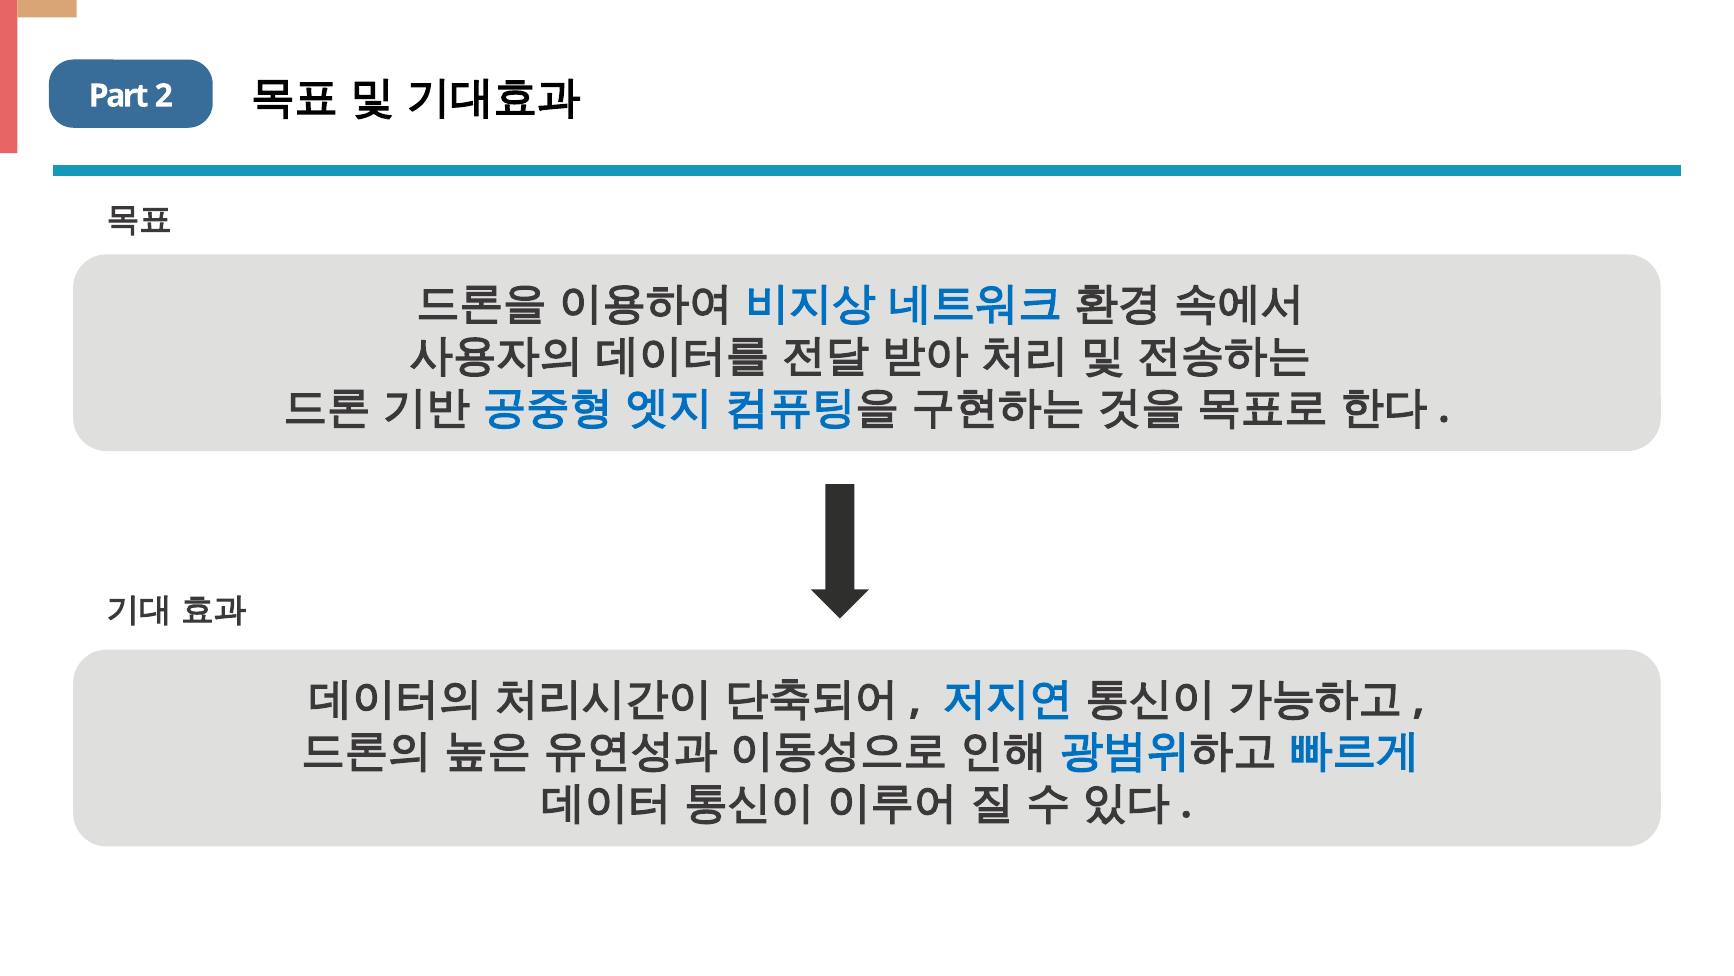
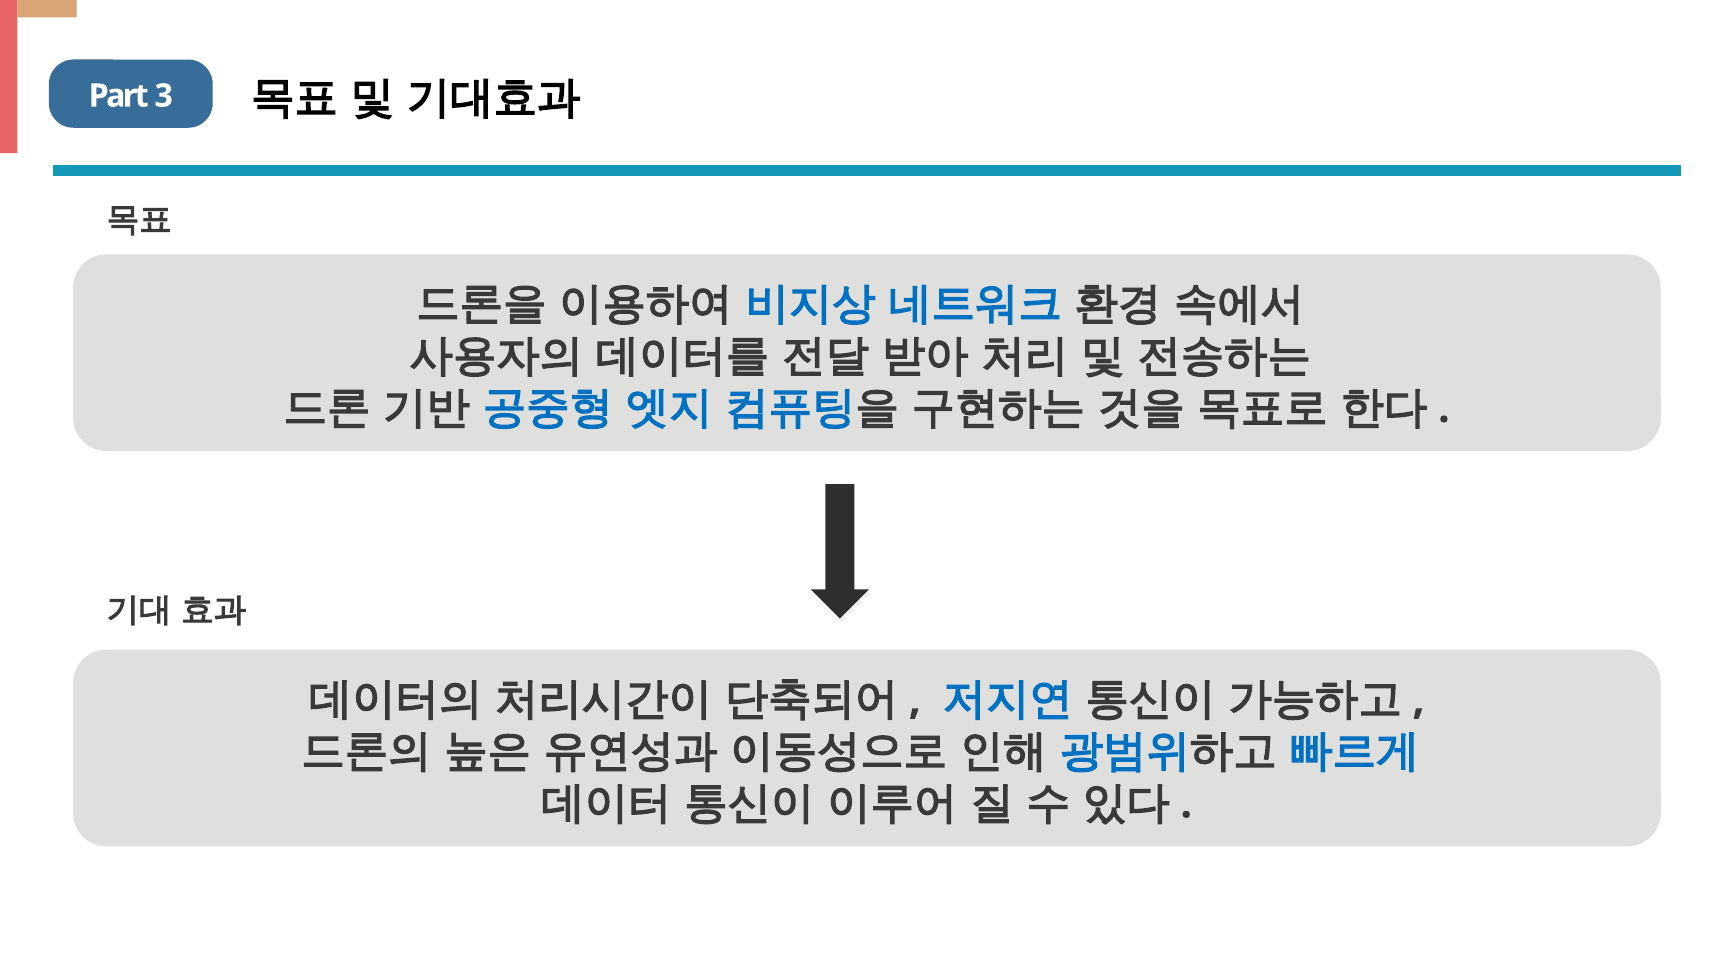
2: 2 -> 3
